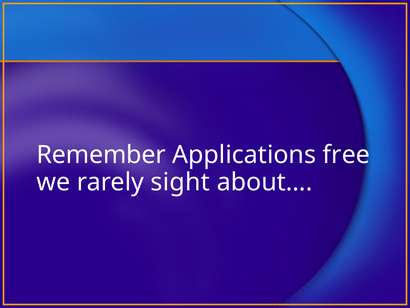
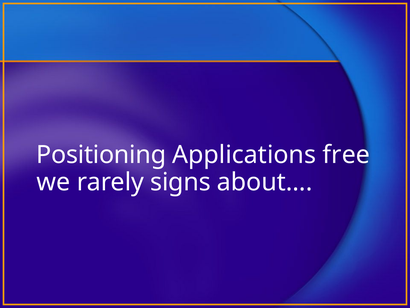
Remember: Remember -> Positioning
sight: sight -> signs
